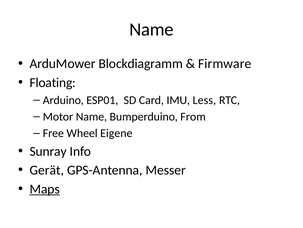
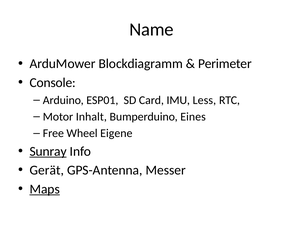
Firmware: Firmware -> Perimeter
Floating: Floating -> Console
Motor Name: Name -> Inhalt
From: From -> Eines
Sunray underline: none -> present
